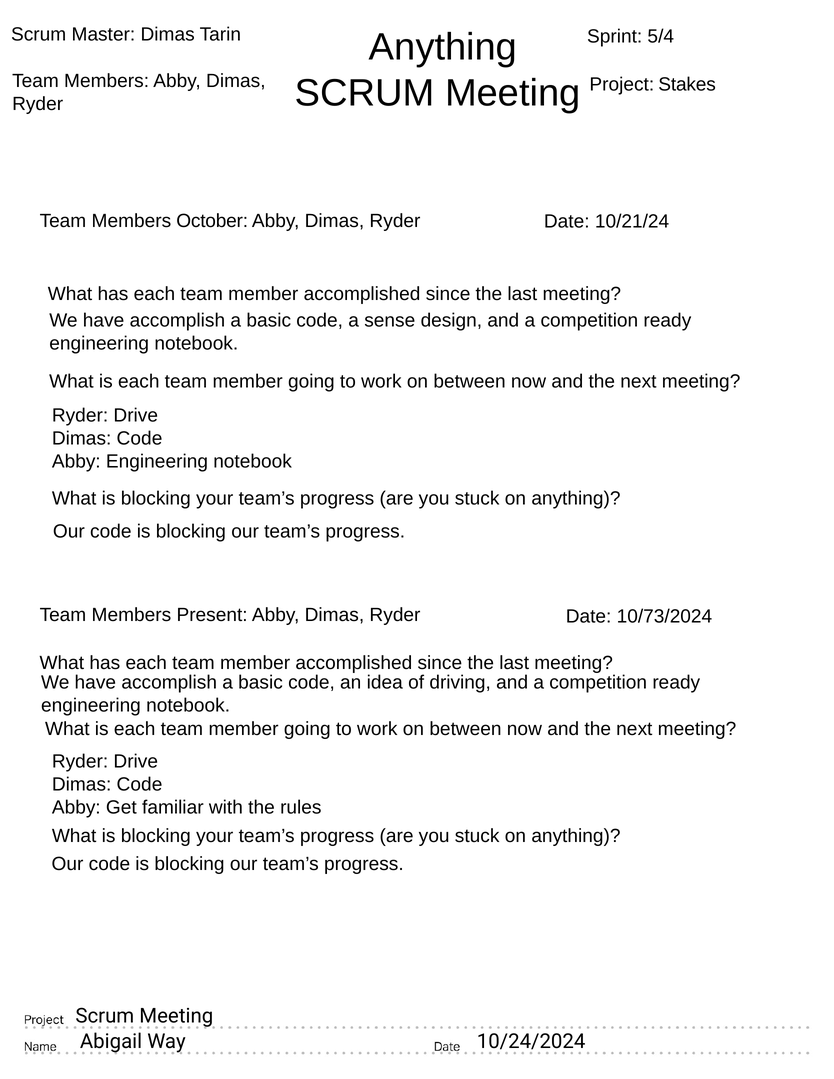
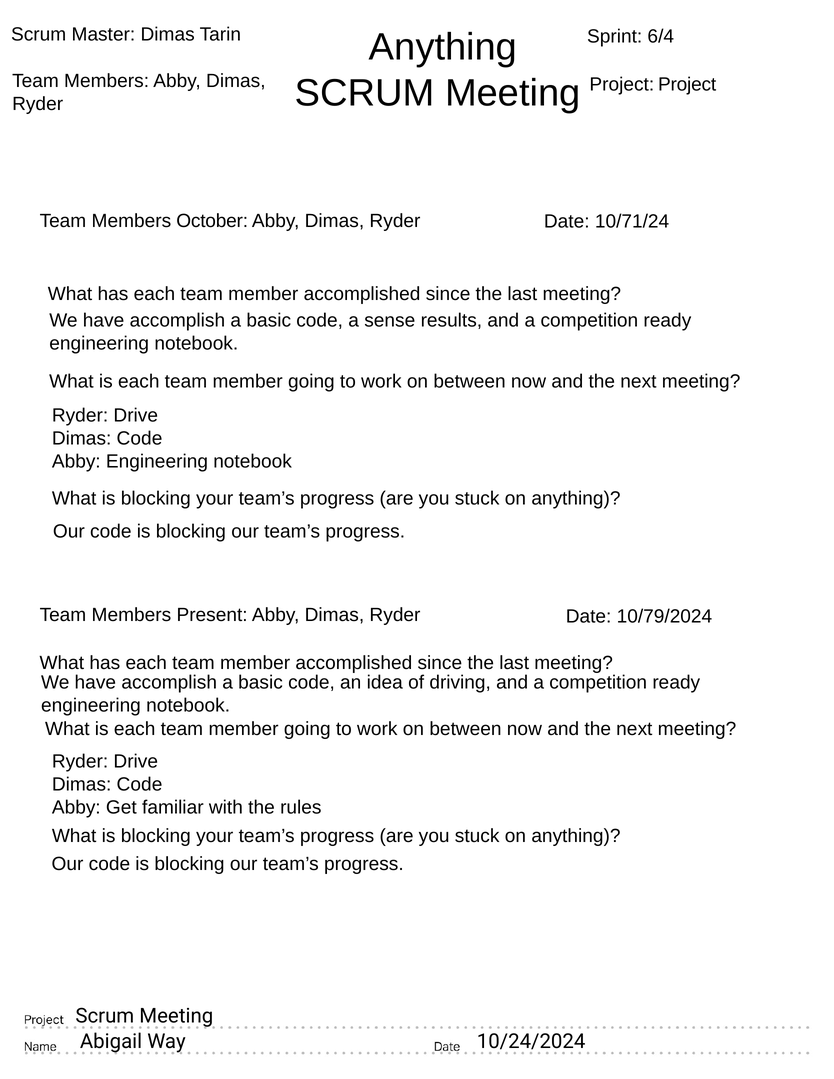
5/4: 5/4 -> 6/4
Stakes: Stakes -> Project
10/21/24: 10/21/24 -> 10/71/24
design: design -> results
10/73/2024: 10/73/2024 -> 10/79/2024
